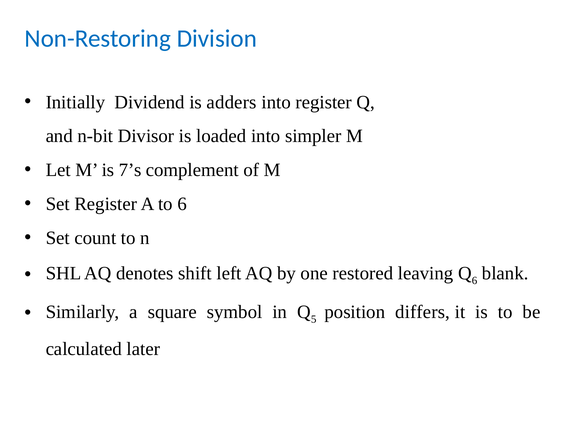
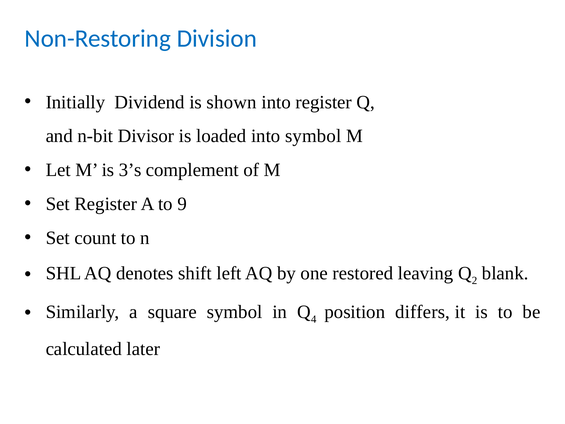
adders: adders -> shown
into simpler: simpler -> symbol
7’s: 7’s -> 3’s
to 6: 6 -> 9
Q 6: 6 -> 2
5: 5 -> 4
